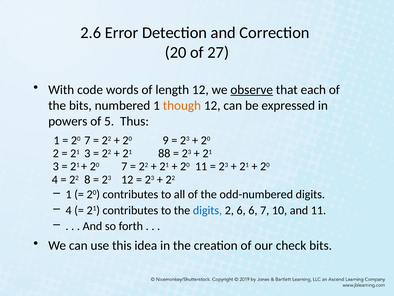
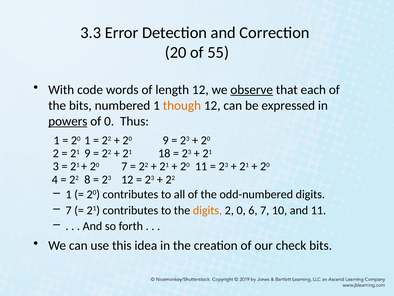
2.6: 2.6 -> 3.3
27: 27 -> 55
powers underline: none -> present
of 5: 5 -> 0
7 at (87, 140): 7 -> 1
3 at (87, 153): 3 -> 9
88: 88 -> 18
4 at (69, 210): 4 -> 7
digits at (207, 210) colour: blue -> orange
2 6: 6 -> 0
